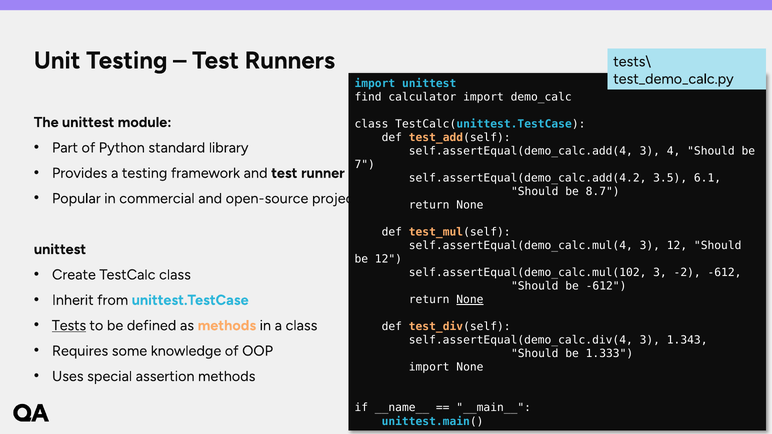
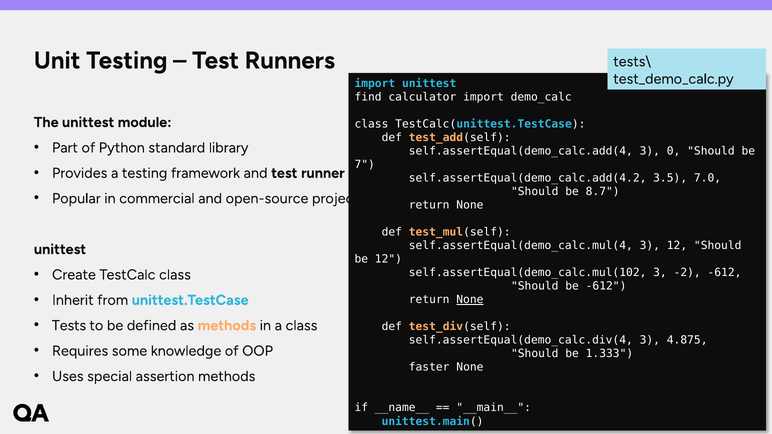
4: 4 -> 0
6.1: 6.1 -> 7.0
Tests underline: present -> none
1.343: 1.343 -> 4.875
import at (429, 367): import -> faster
